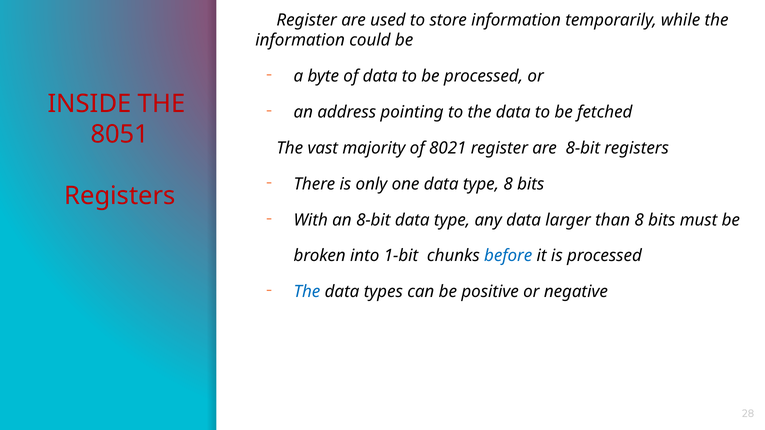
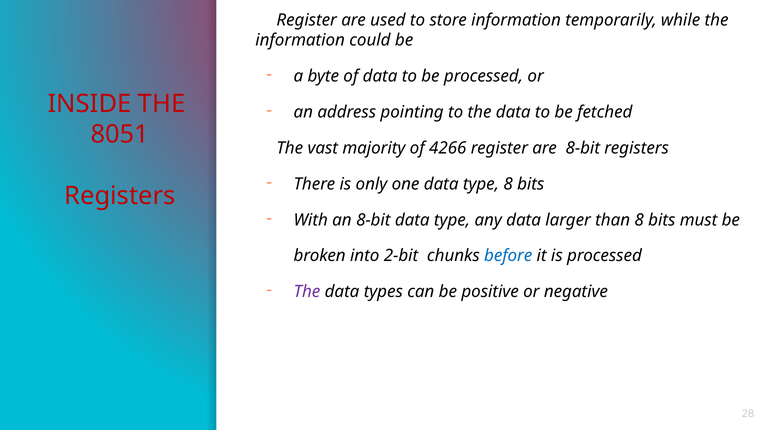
8021: 8021 -> 4266
1-bit: 1-bit -> 2-bit
The at (307, 292) colour: blue -> purple
